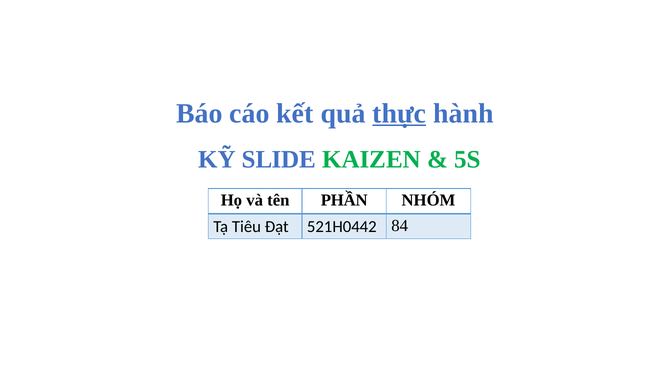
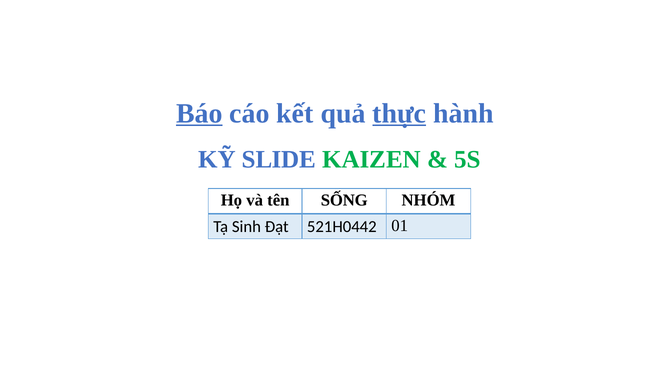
Báo underline: none -> present
PHẦN: PHẦN -> SỐNG
Tiêu: Tiêu -> Sinh
84: 84 -> 01
